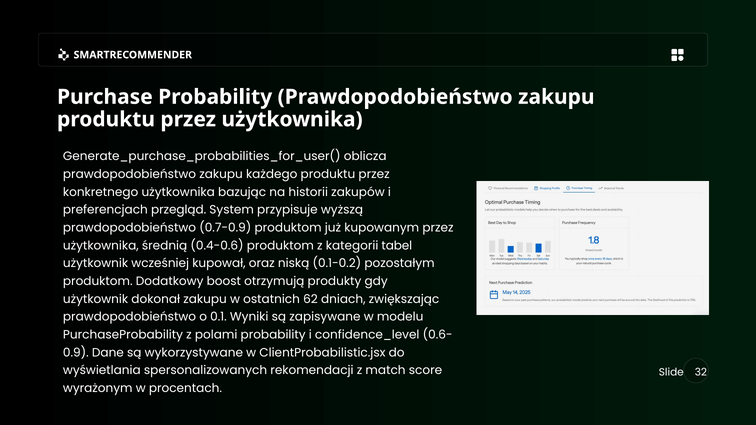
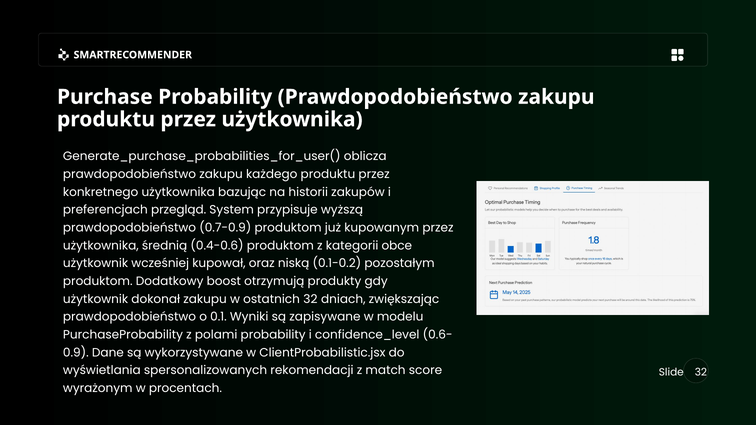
tabel: tabel -> obce
ostatnich 62: 62 -> 32
